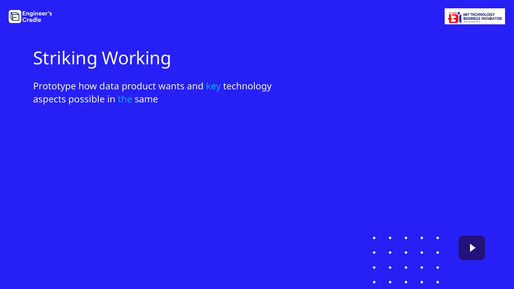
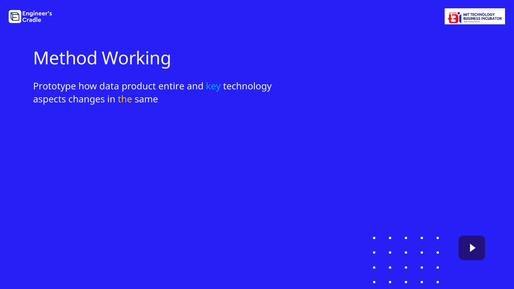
Striking: Striking -> Method
wants: wants -> entire
possible: possible -> changes
the colour: light blue -> yellow
